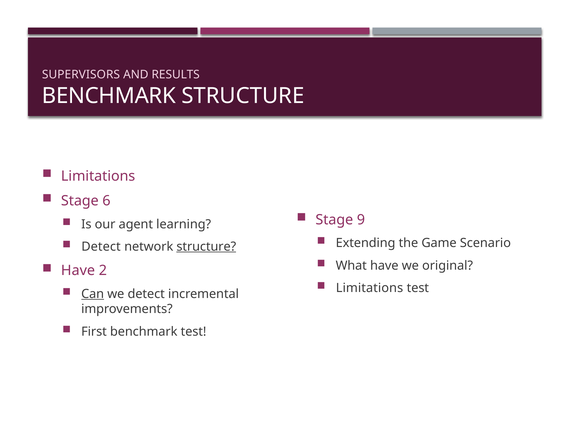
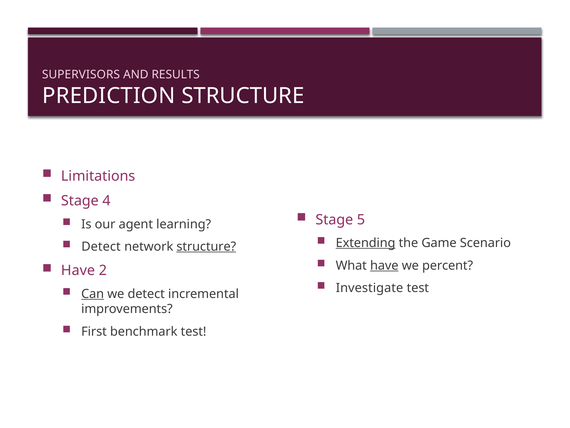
BENCHMARK at (109, 96): BENCHMARK -> PREDICTION
6: 6 -> 4
9: 9 -> 5
Extending underline: none -> present
have at (384, 265) underline: none -> present
original: original -> percent
Limitations at (370, 288): Limitations -> Investigate
